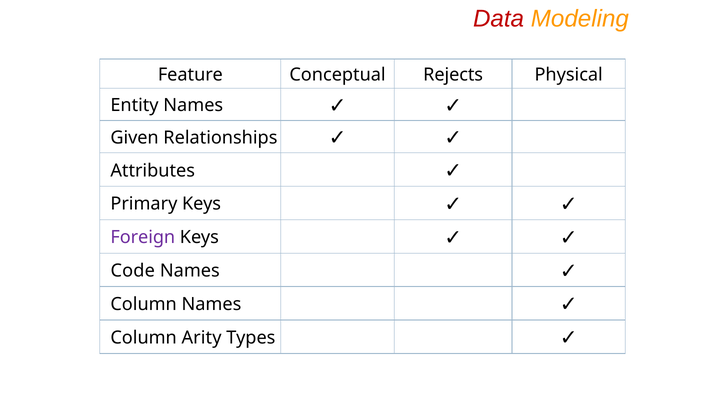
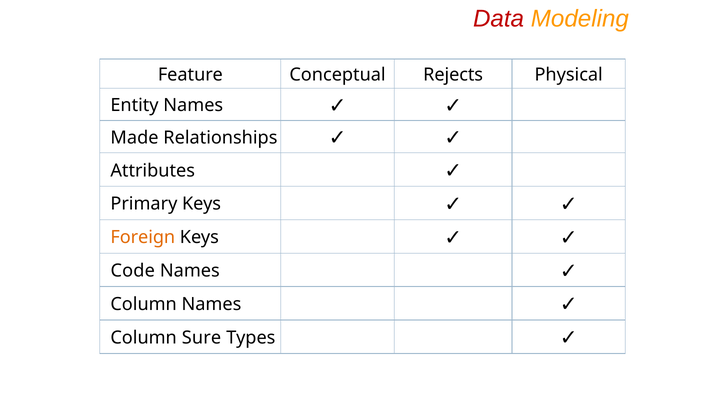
Given: Given -> Made
Foreign colour: purple -> orange
Arity: Arity -> Sure
